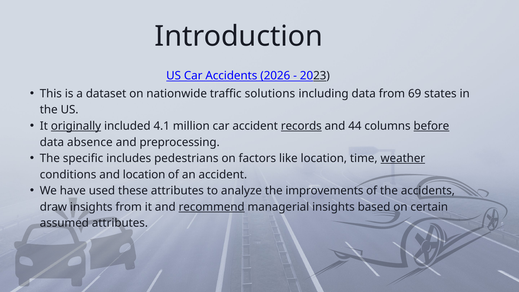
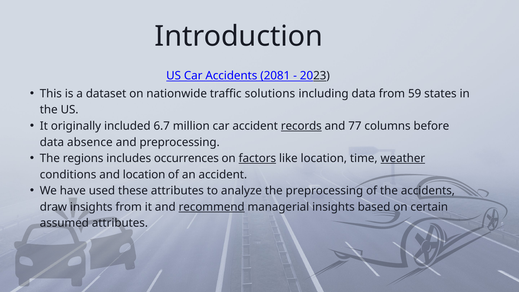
2026: 2026 -> 2081
69: 69 -> 59
originally underline: present -> none
4.1: 4.1 -> 6.7
44: 44 -> 77
before underline: present -> none
specific: specific -> regions
pedestrians: pedestrians -> occurrences
factors underline: none -> present
the improvements: improvements -> preprocessing
